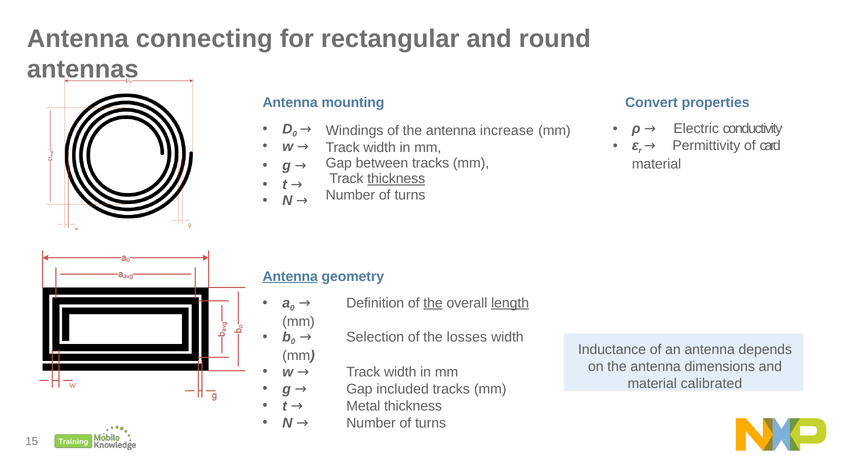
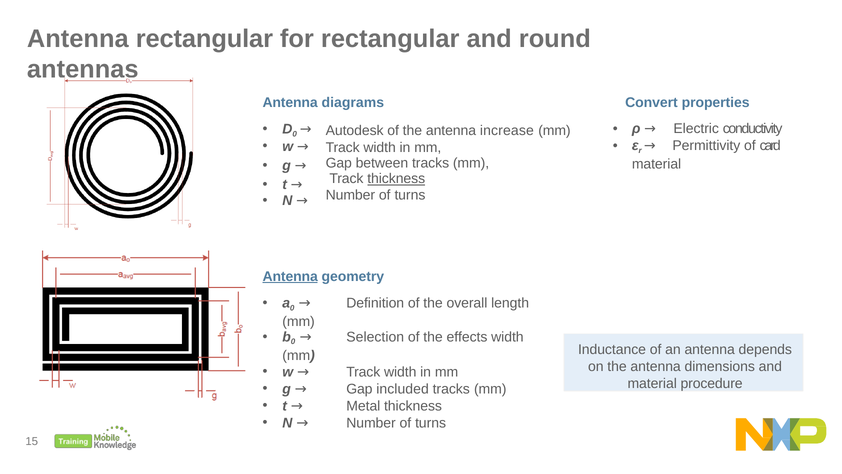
Antenna connecting: connecting -> rectangular
mounting: mounting -> diagrams
Windings: Windings -> Autodesk
the at (433, 303) underline: present -> none
length underline: present -> none
losses: losses -> effects
calibrated: calibrated -> procedure
